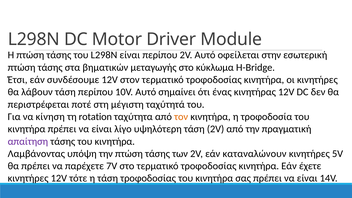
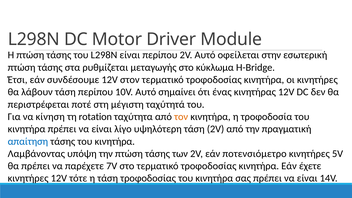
βηματικών: βηματικών -> ρυθμίζεται
απαίτηση colour: purple -> blue
καταναλώνουν: καταναλώνουν -> ποτενσιόμετρο
